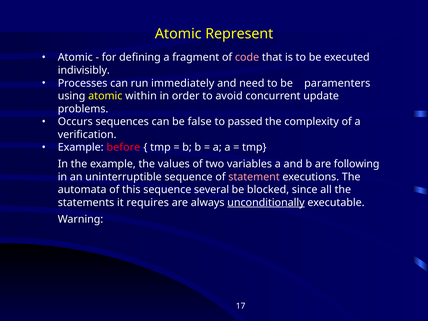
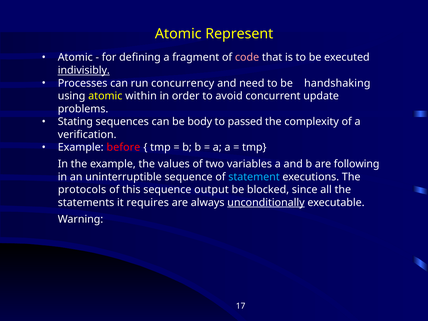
indivisibly underline: none -> present
immediately: immediately -> concurrency
paramenters: paramenters -> handshaking
Occurs: Occurs -> Stating
false: false -> body
statement colour: pink -> light blue
automata: automata -> protocols
several: several -> output
